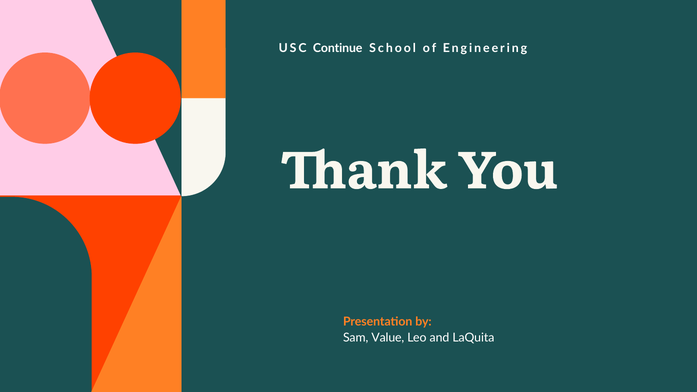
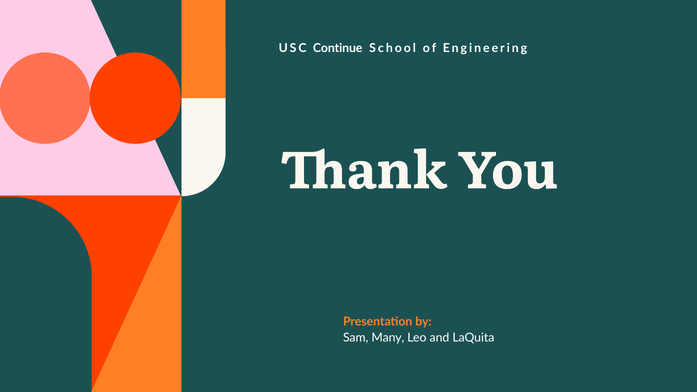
Value: Value -> Many
